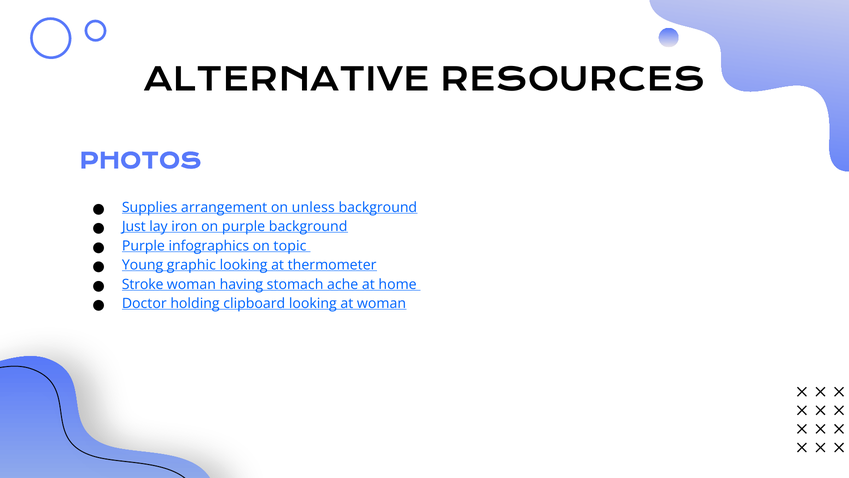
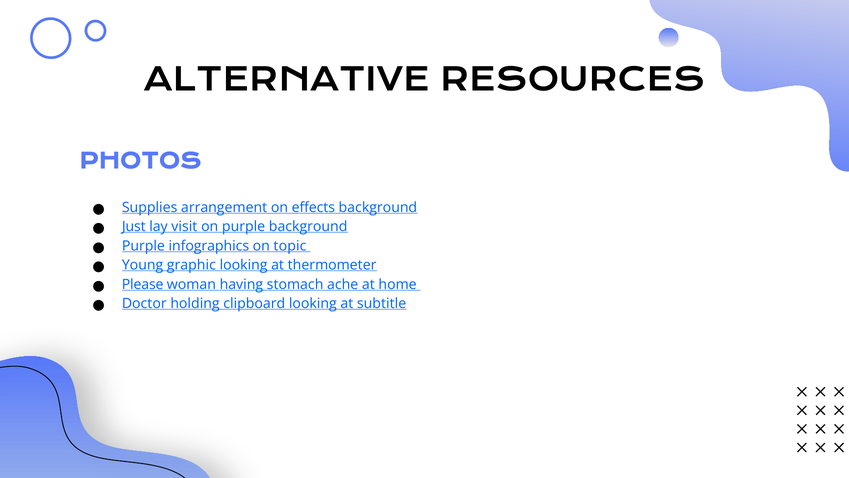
unless: unless -> effects
iron: iron -> visit
Stroke: Stroke -> Please
at woman: woman -> subtitle
